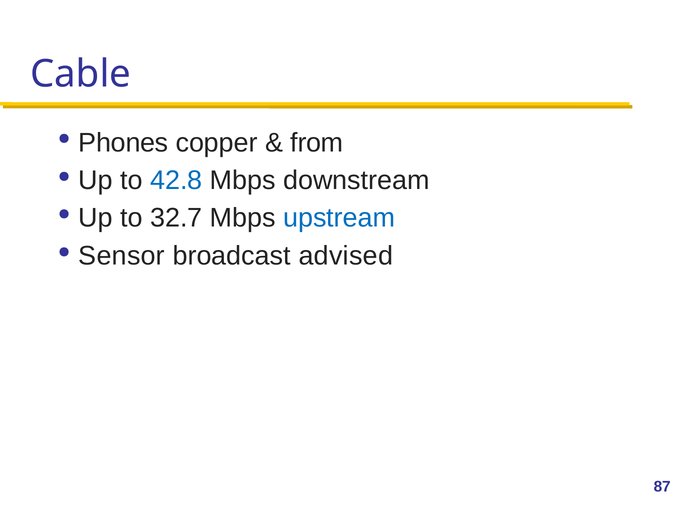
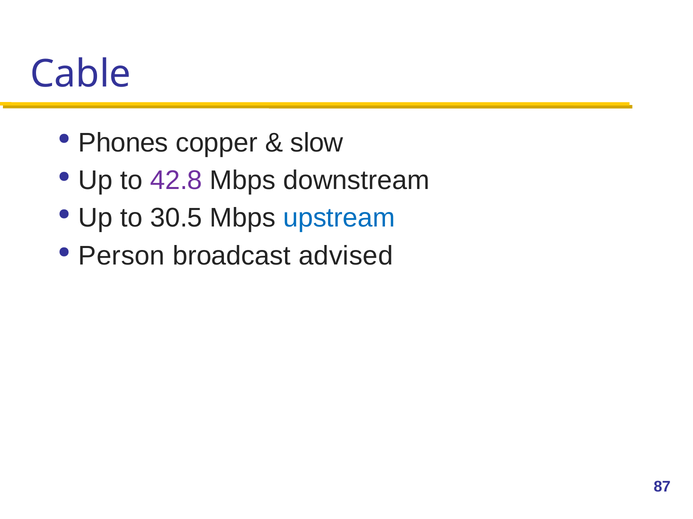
from: from -> slow
42.8 colour: blue -> purple
32.7: 32.7 -> 30.5
Sensor: Sensor -> Person
